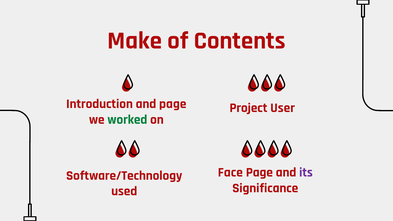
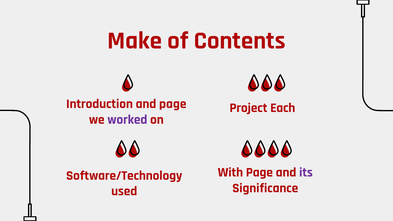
User: User -> Each
worked colour: green -> purple
Face: Face -> With
